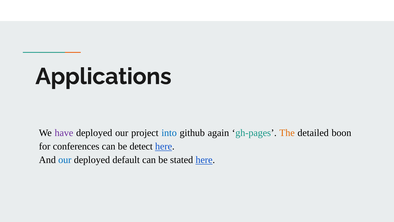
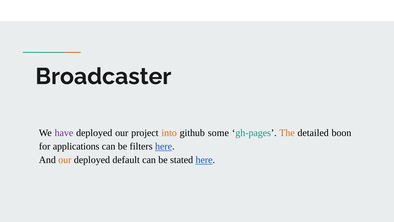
Applications: Applications -> Broadcaster
into colour: blue -> orange
again: again -> some
conferences: conferences -> applications
detect: detect -> filters
our at (65, 160) colour: blue -> orange
